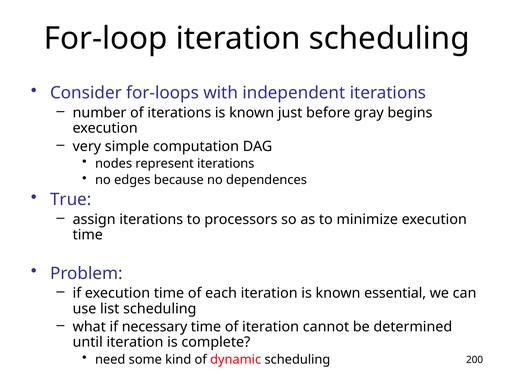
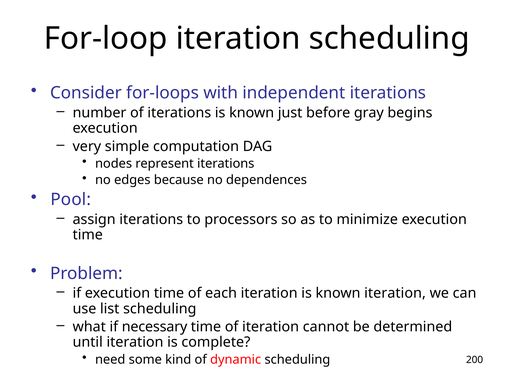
True: True -> Pool
known essential: essential -> iteration
